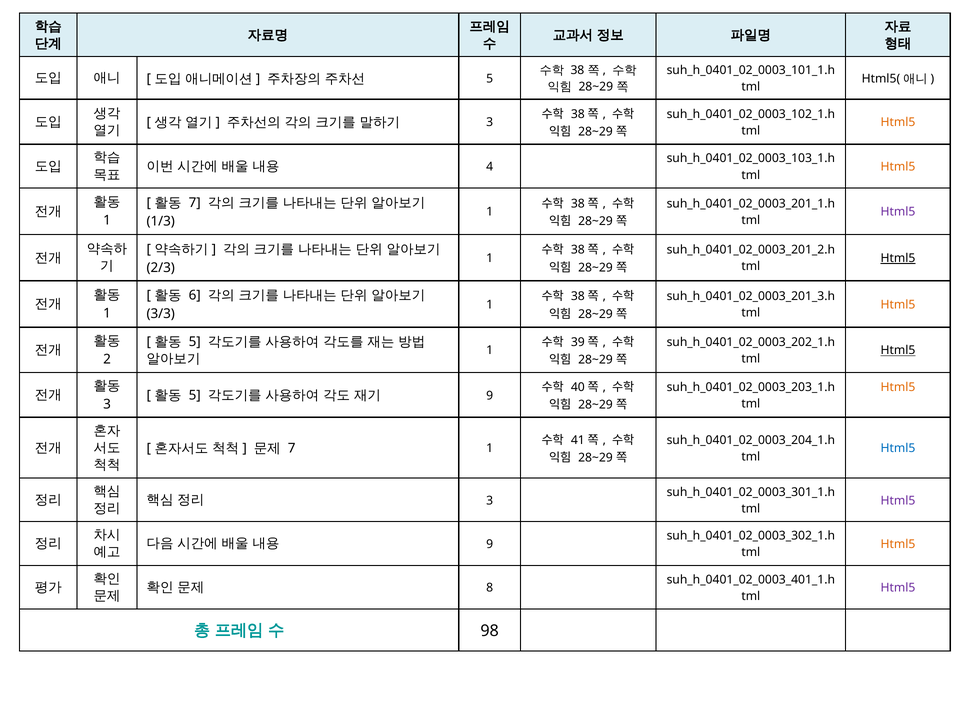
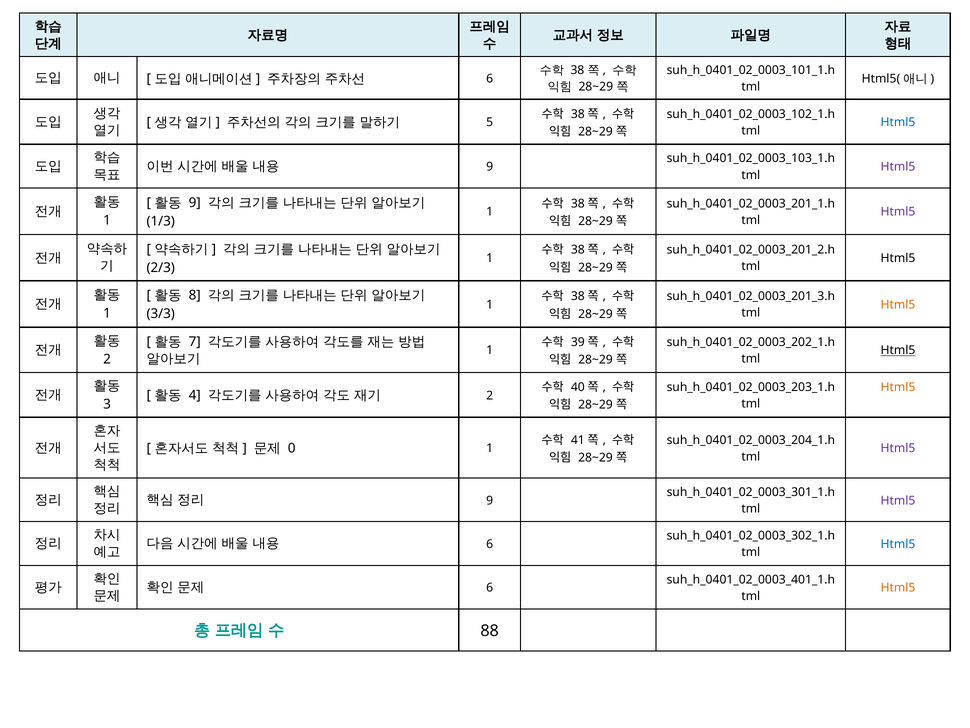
5 at (490, 79): 5 -> 6
Html5 at (898, 122) colour: orange -> blue
3 at (490, 122): 3 -> 5
4 at (490, 167): 4 -> 9
Html5 at (898, 167) colour: orange -> purple
7 at (195, 203): 7 -> 9
Html5 at (898, 258) underline: present -> none
6: 6 -> 8
5 at (195, 342): 5 -> 7
5 at (195, 395): 5 -> 4
9 at (490, 395): 9 -> 2
7 at (292, 448): 7 -> 0
Html5 at (898, 448) colour: blue -> purple
3 at (490, 500): 3 -> 9
9 at (490, 544): 9 -> 6
Html5 at (898, 544) colour: orange -> blue
8 at (490, 587): 8 -> 6
Html5 at (898, 587) colour: purple -> orange
98: 98 -> 88
